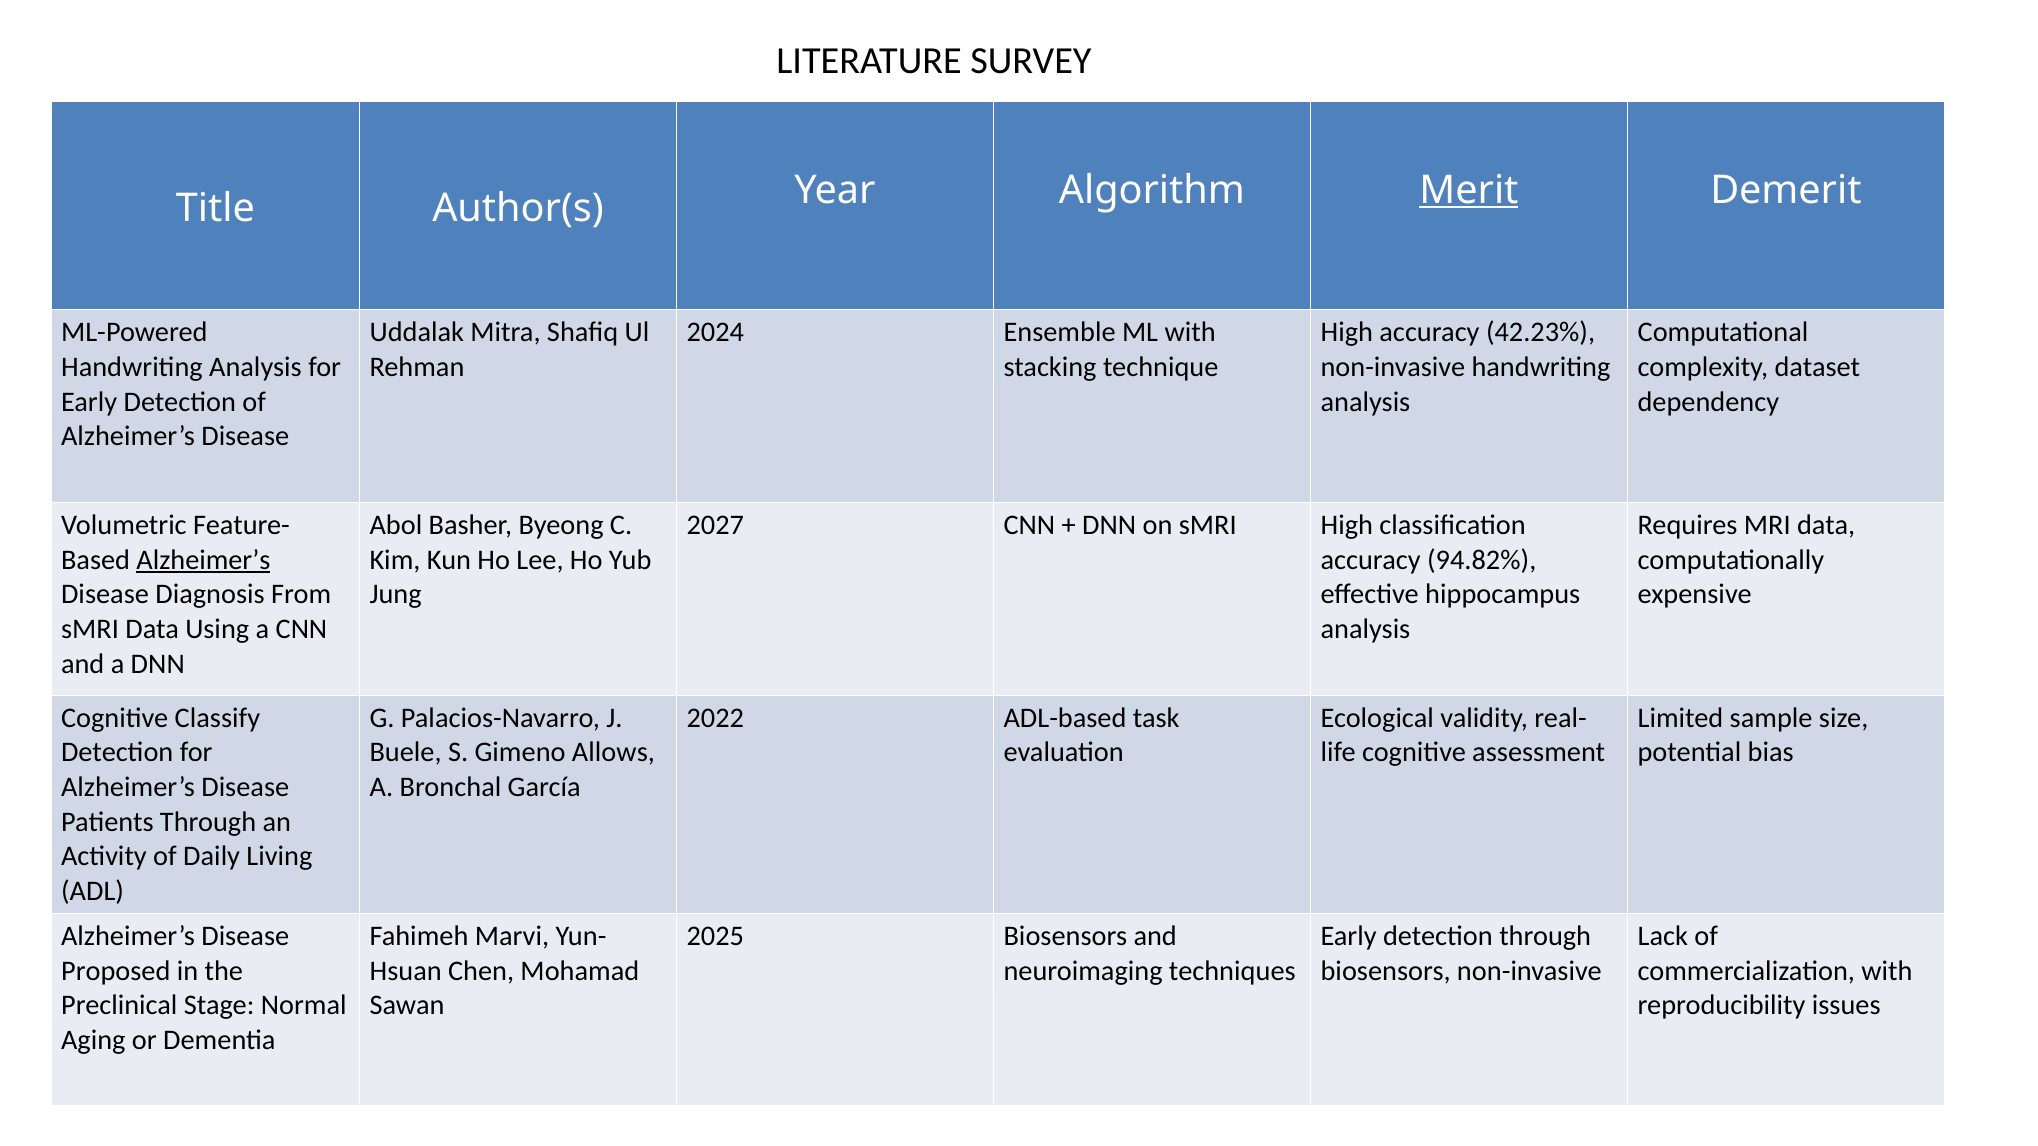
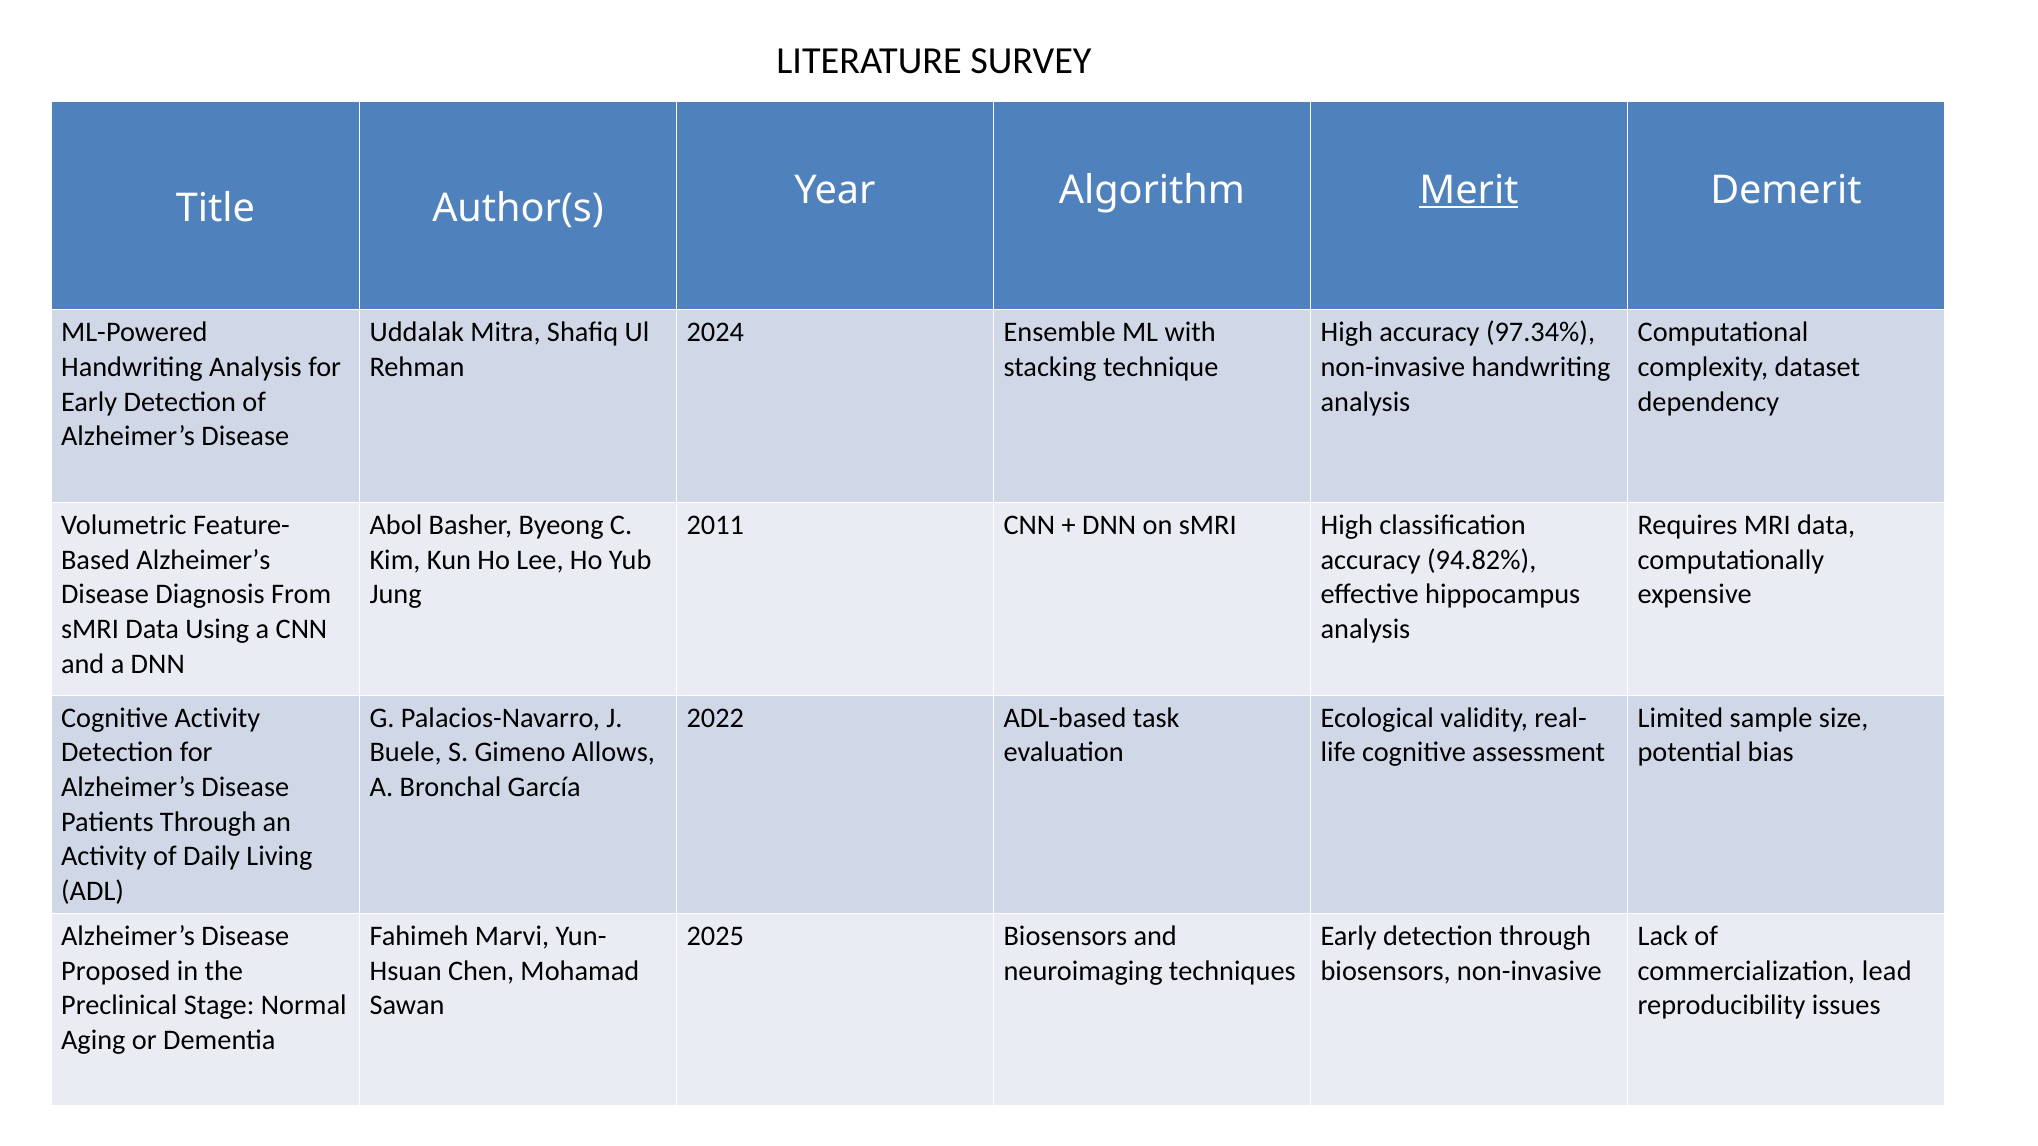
42.23%: 42.23% -> 97.34%
2027: 2027 -> 2011
Alzheimer’s at (203, 560) underline: present -> none
Cognitive Classify: Classify -> Activity
commercialization with: with -> lead
